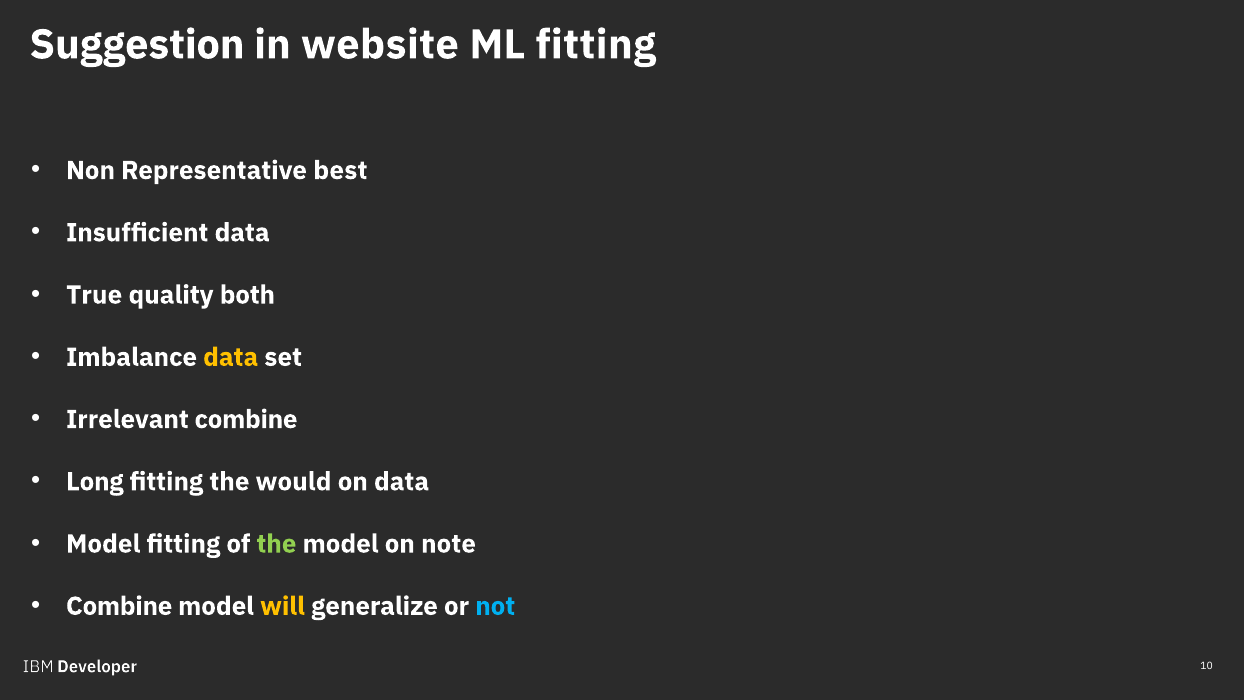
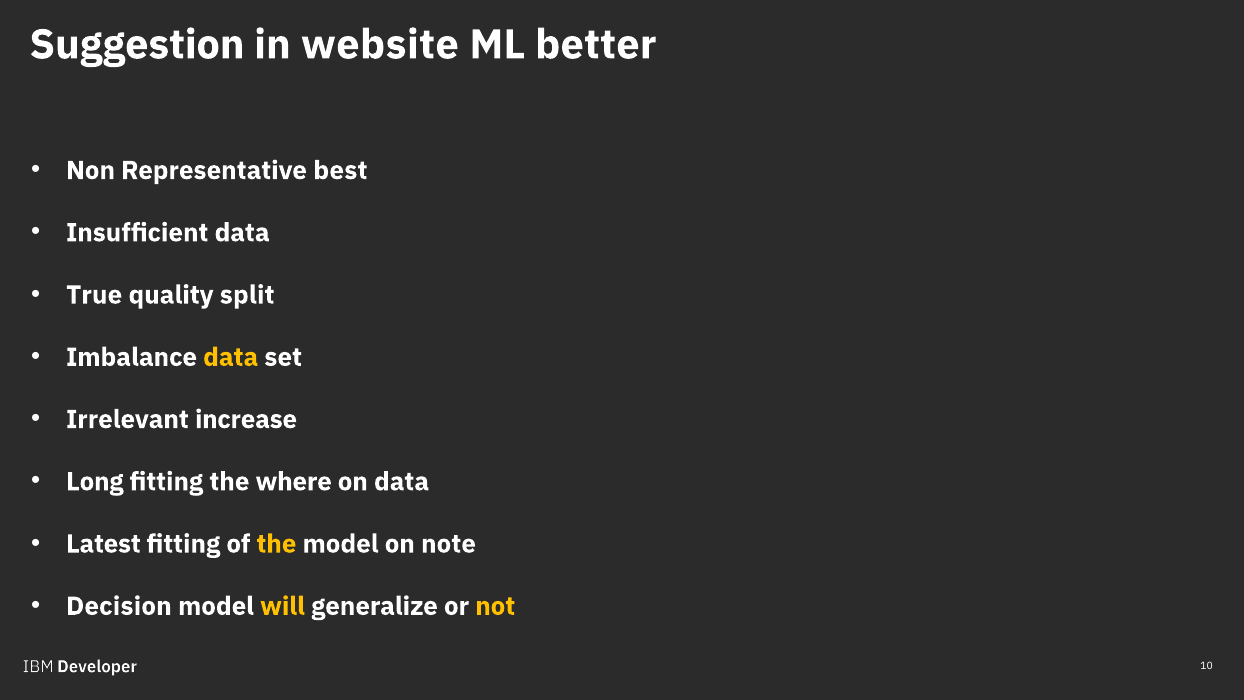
ML fitting: fitting -> better
both: both -> split
Irrelevant combine: combine -> increase
would: would -> where
Model at (103, 544): Model -> Latest
the at (276, 544) colour: light green -> yellow
Combine at (119, 606): Combine -> Decision
not colour: light blue -> yellow
